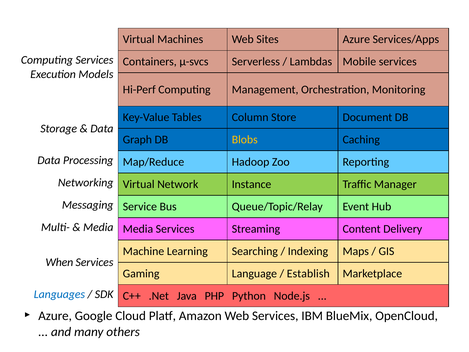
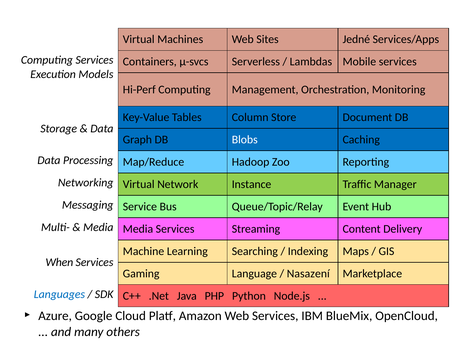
Sites Azure: Azure -> Jedné
Blobs colour: yellow -> white
Establish: Establish -> Nasazení
